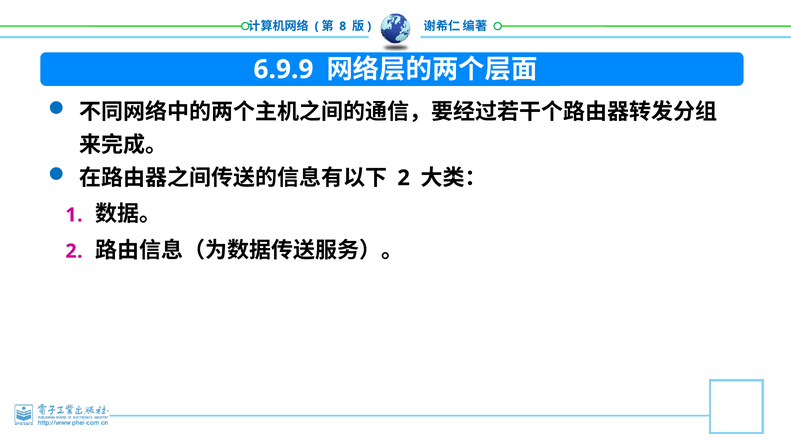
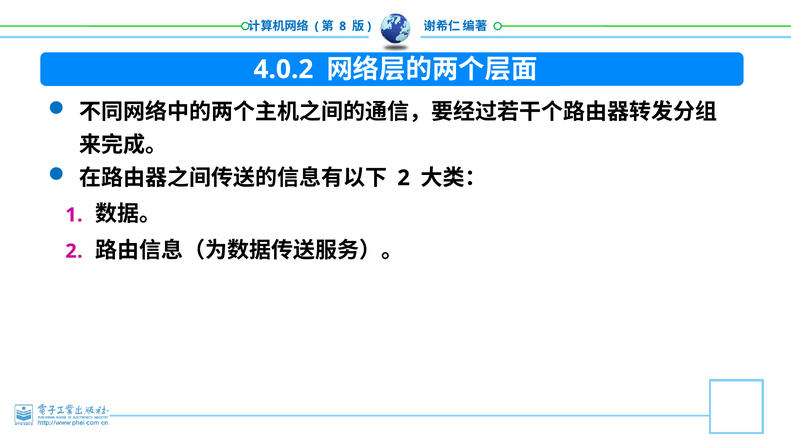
6.9.9: 6.9.9 -> 4.0.2
